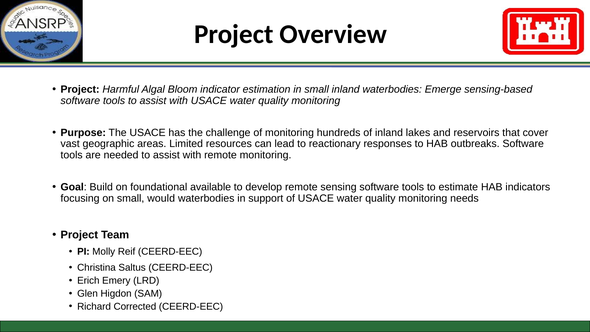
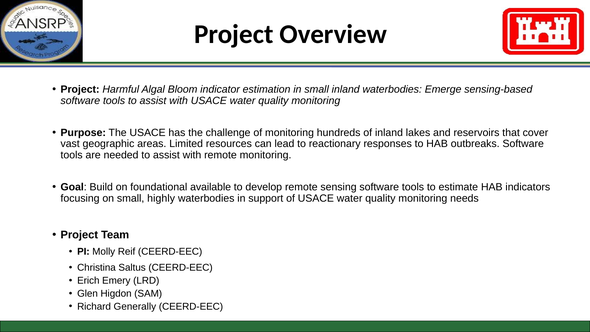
would: would -> highly
Corrected: Corrected -> Generally
